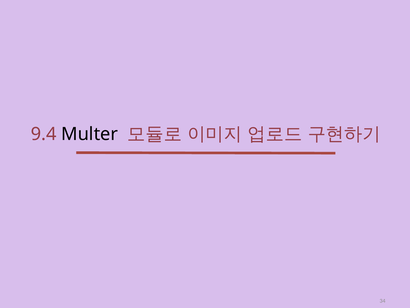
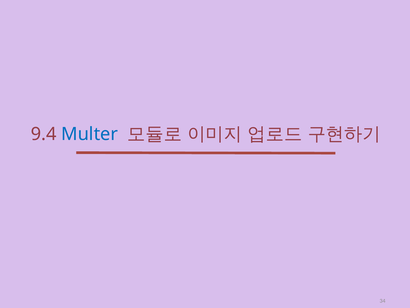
Multer colour: black -> blue
